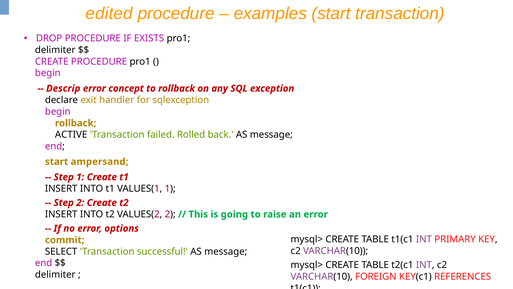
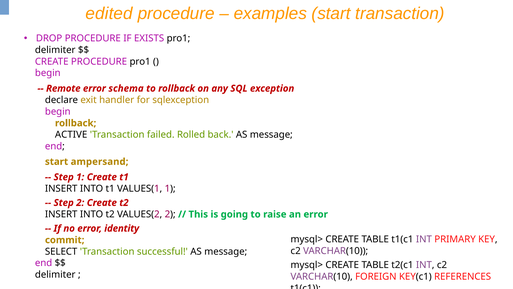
Descrip: Descrip -> Remote
concept: concept -> schema
options: options -> identity
